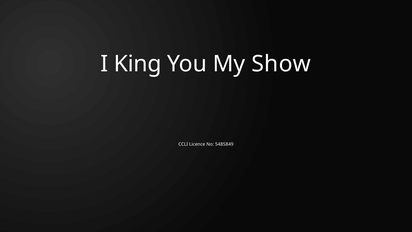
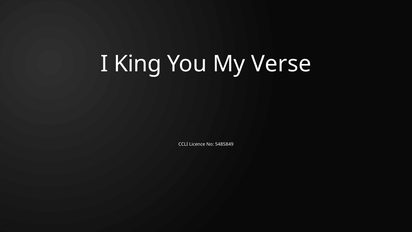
Show: Show -> Verse
